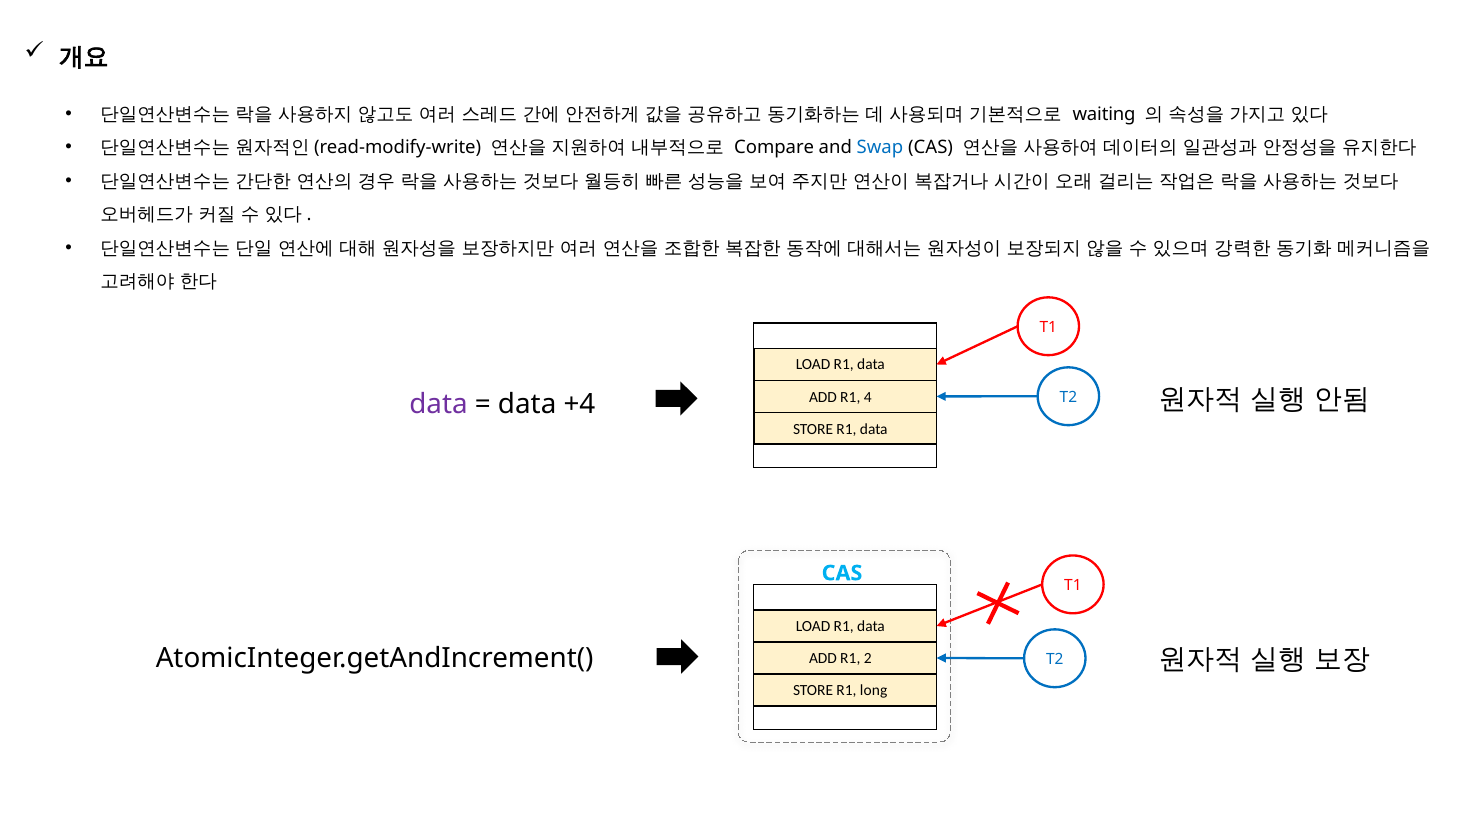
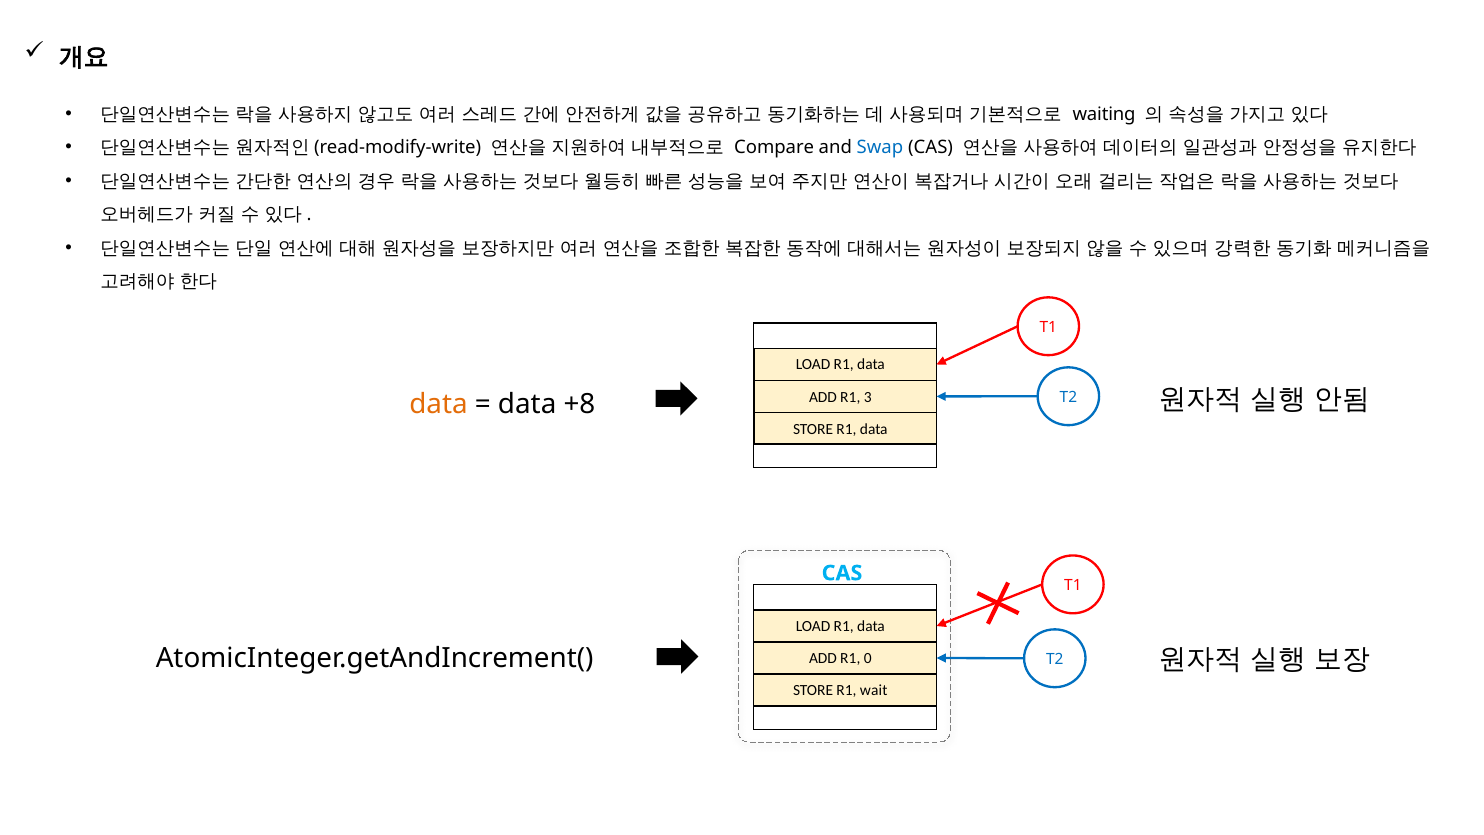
data at (438, 405) colour: purple -> orange
+4: +4 -> +8
4: 4 -> 3
2: 2 -> 0
long: long -> wait
